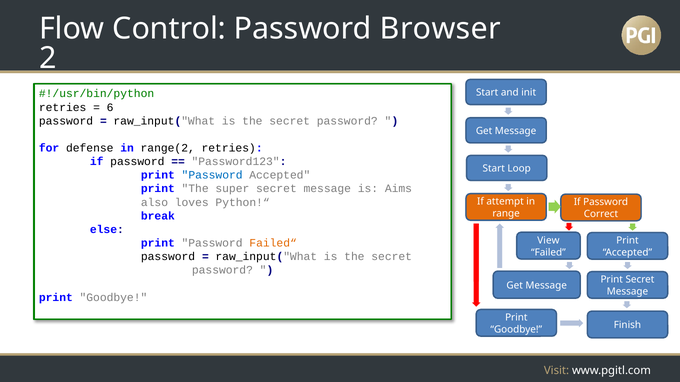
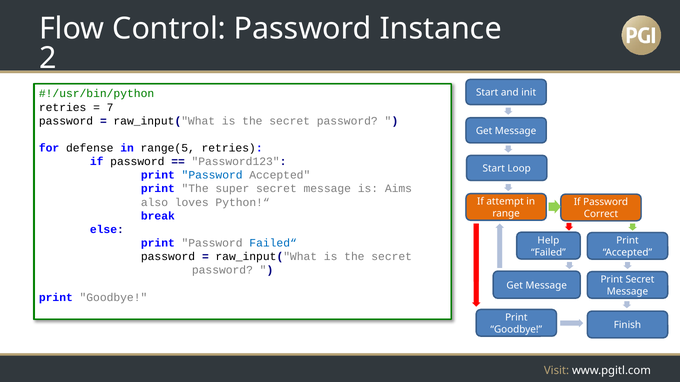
Browser: Browser -> Instance
6: 6 -> 7
range(2: range(2 -> range(5
View: View -> Help
Failed“ colour: orange -> blue
